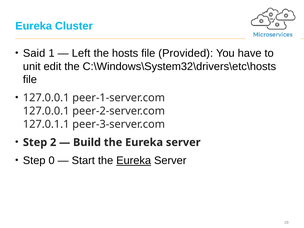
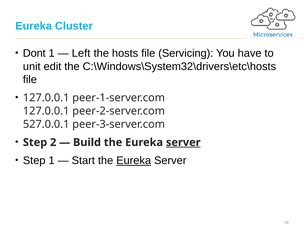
Said: Said -> Dont
Provided: Provided -> Servicing
127.0.1.1: 127.0.1.1 -> 527.0.0.1
server at (183, 142) underline: none -> present
Step 0: 0 -> 1
